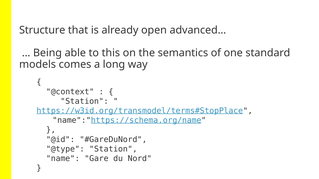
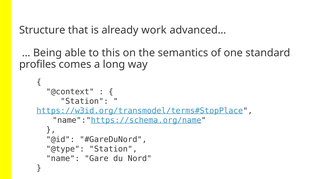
open: open -> work
models: models -> profiles
